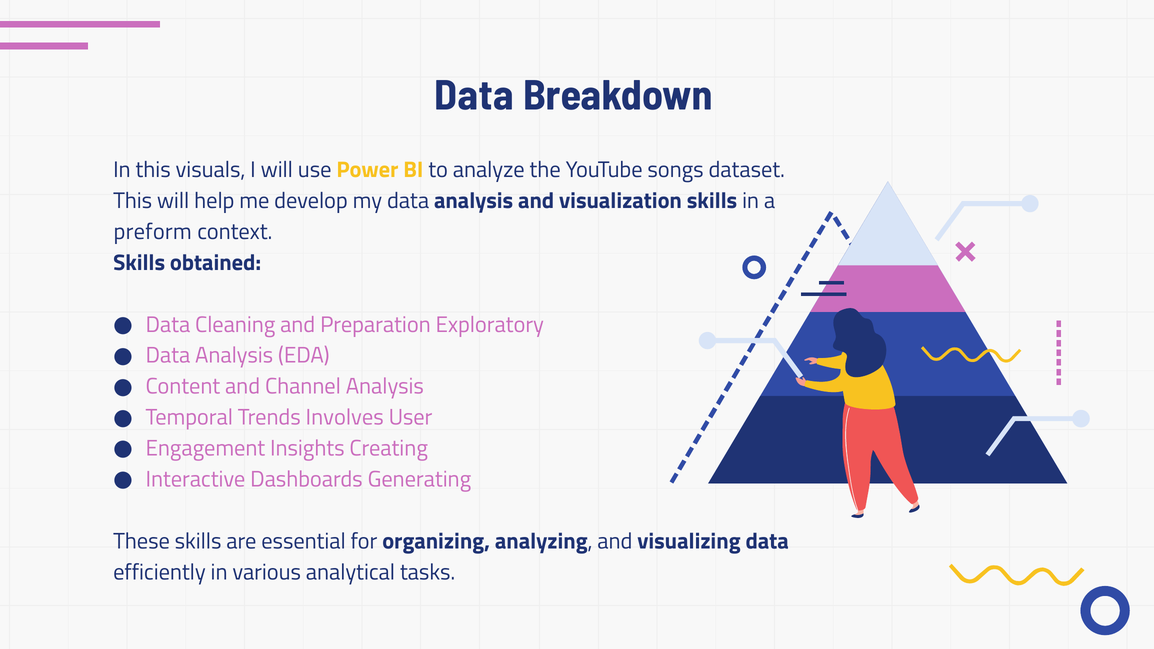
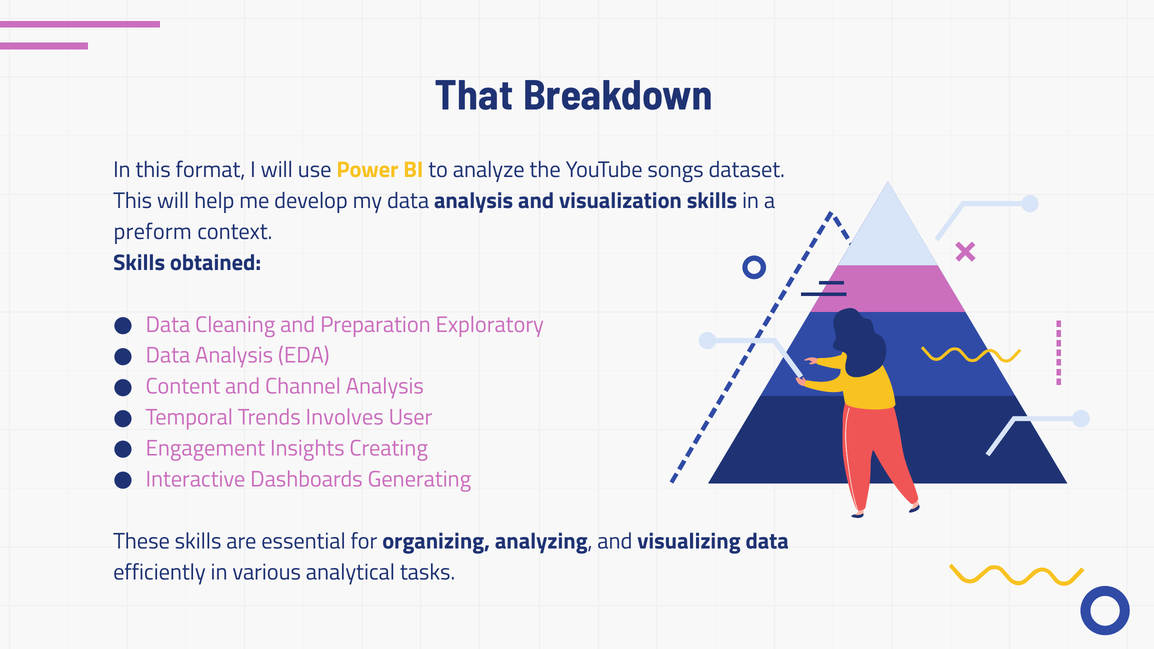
Data at (474, 96): Data -> That
visuals: visuals -> format
